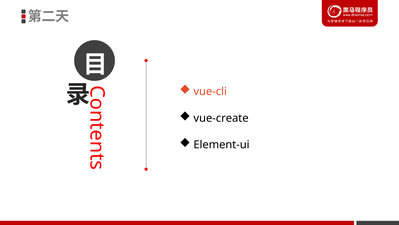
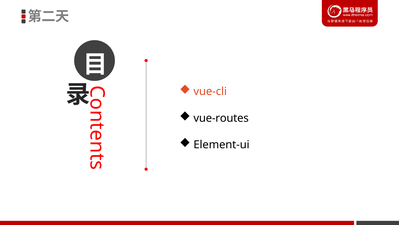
vue-create: vue-create -> vue-routes
